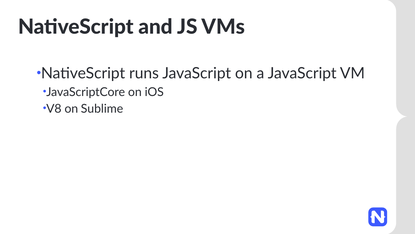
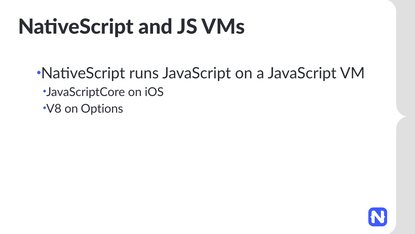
Sublime: Sublime -> Options
